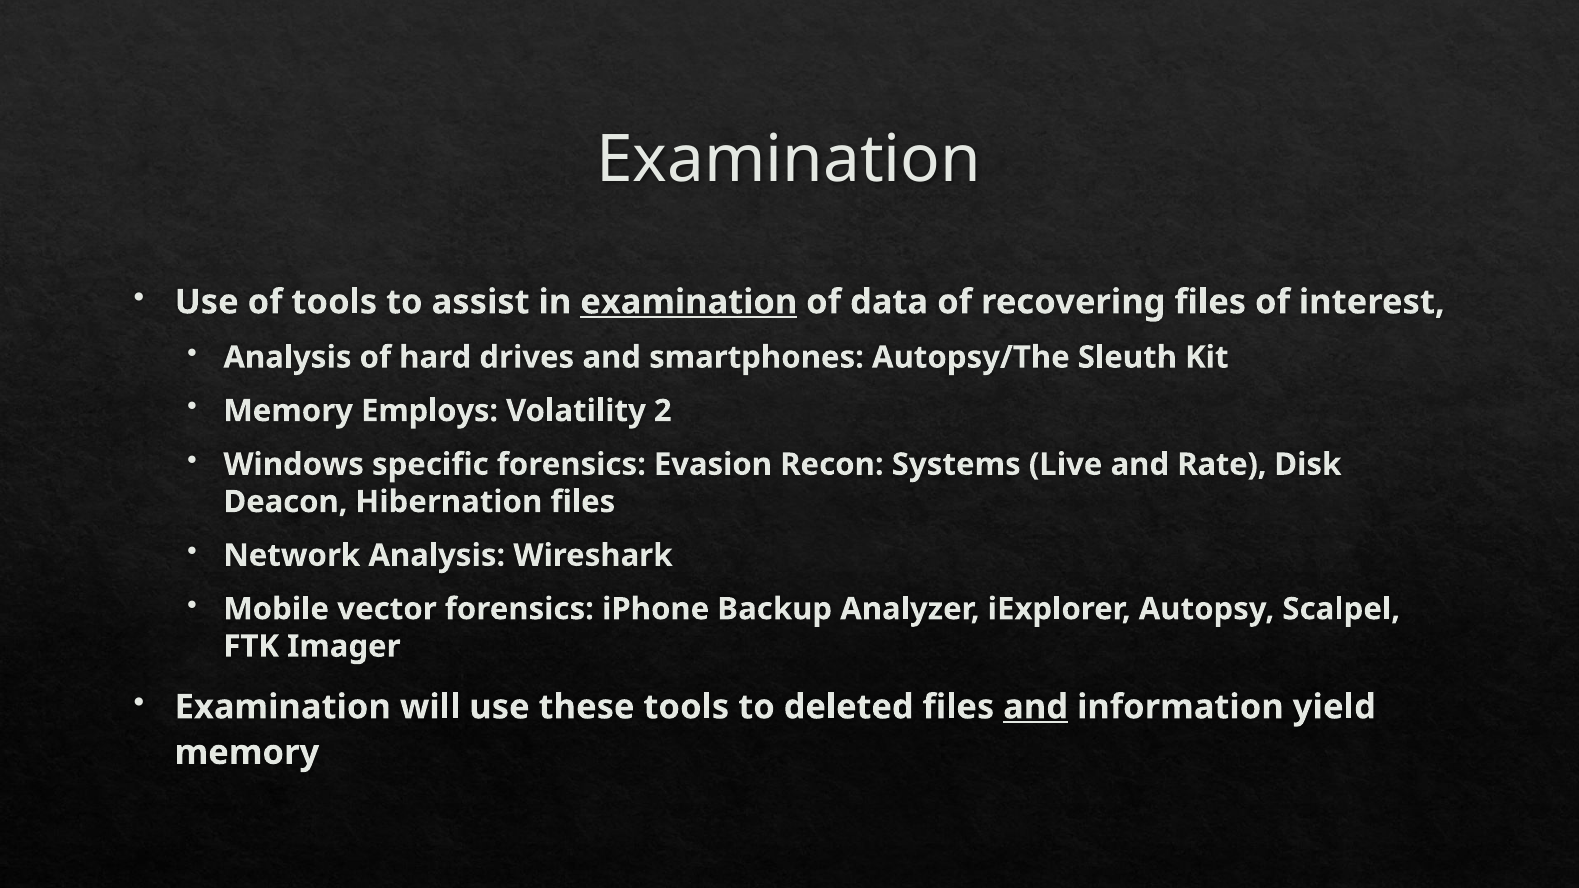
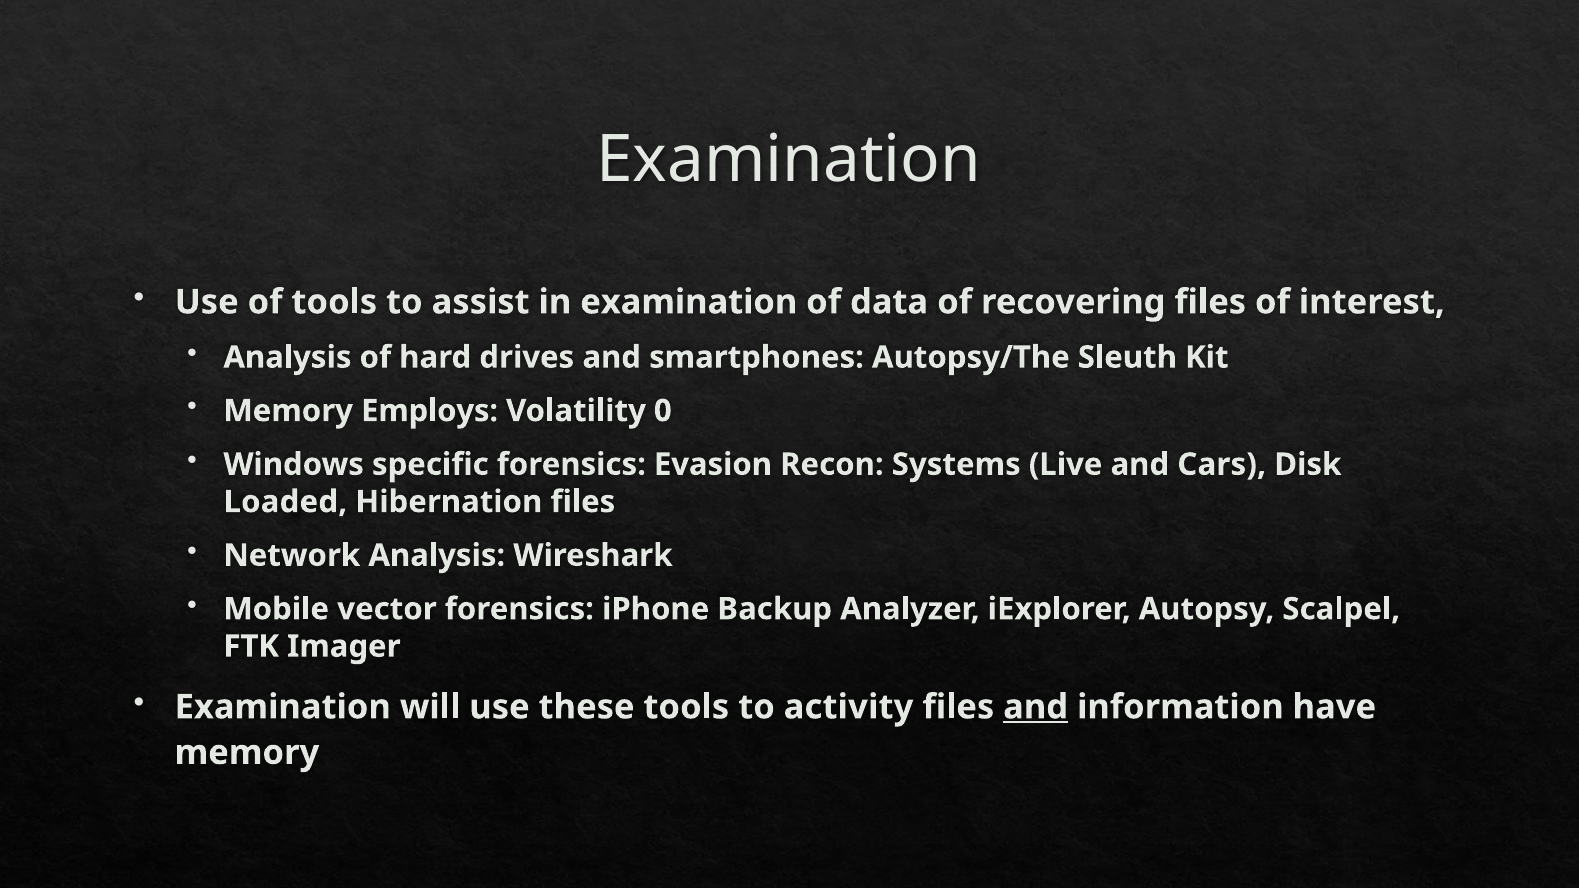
examination at (689, 302) underline: present -> none
2: 2 -> 0
Rate: Rate -> Cars
Deacon: Deacon -> Loaded
deleted: deleted -> activity
yield: yield -> have
